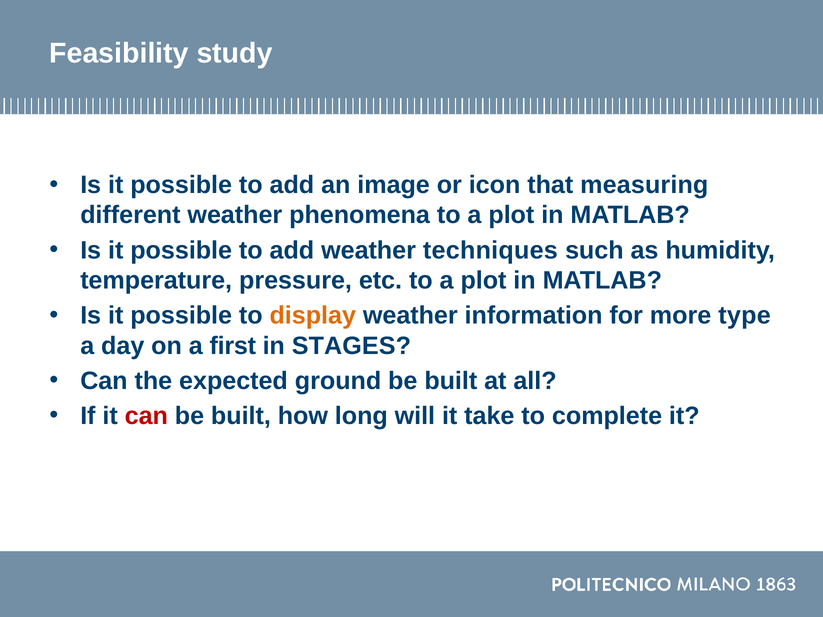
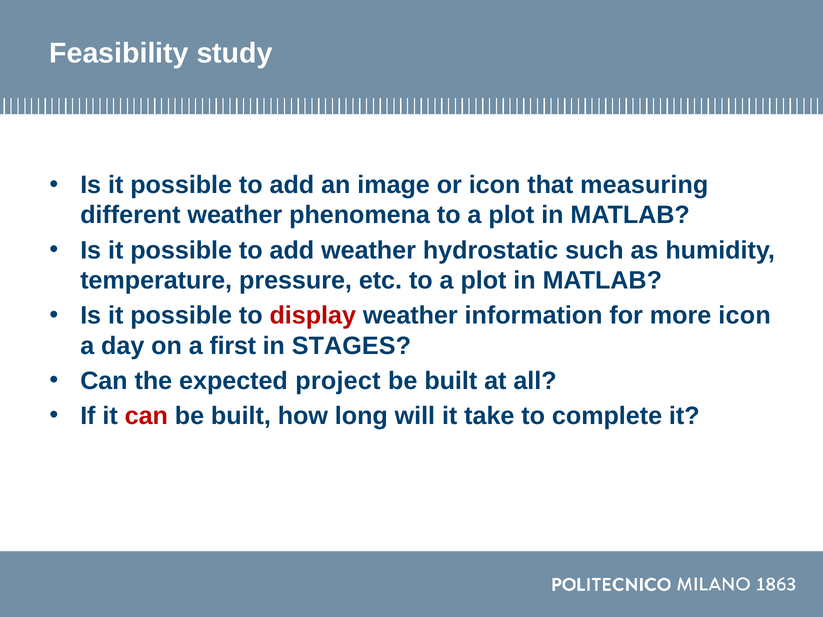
techniques: techniques -> hydrostatic
display colour: orange -> red
more type: type -> icon
ground: ground -> project
